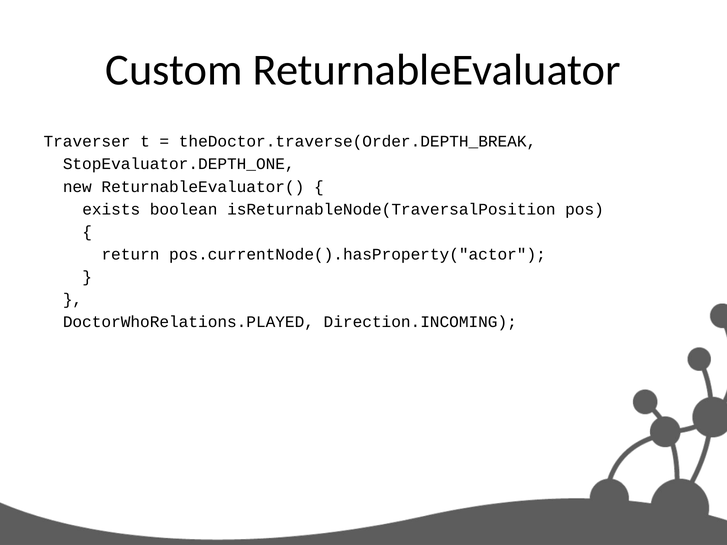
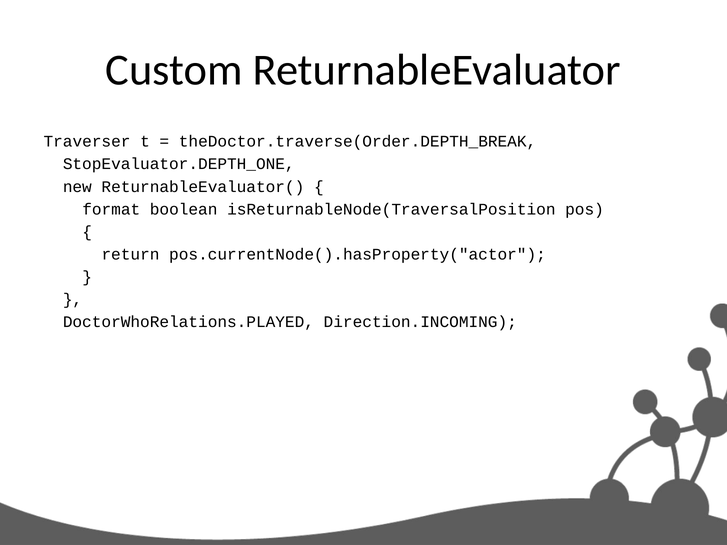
exists: exists -> format
